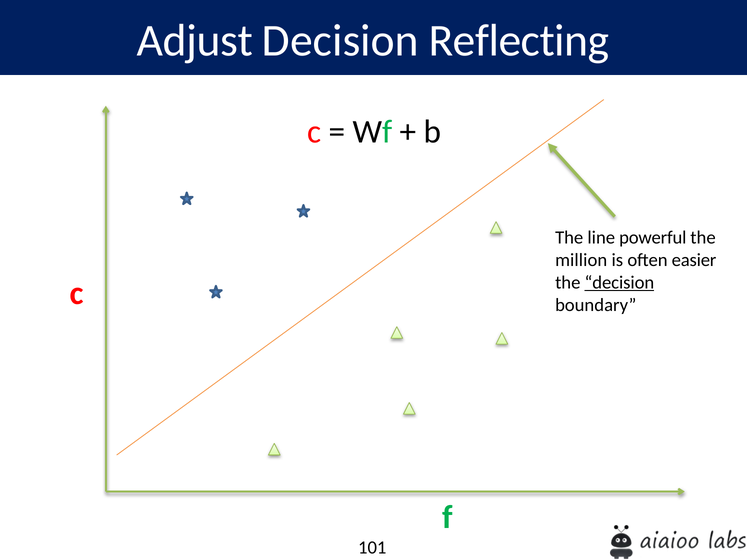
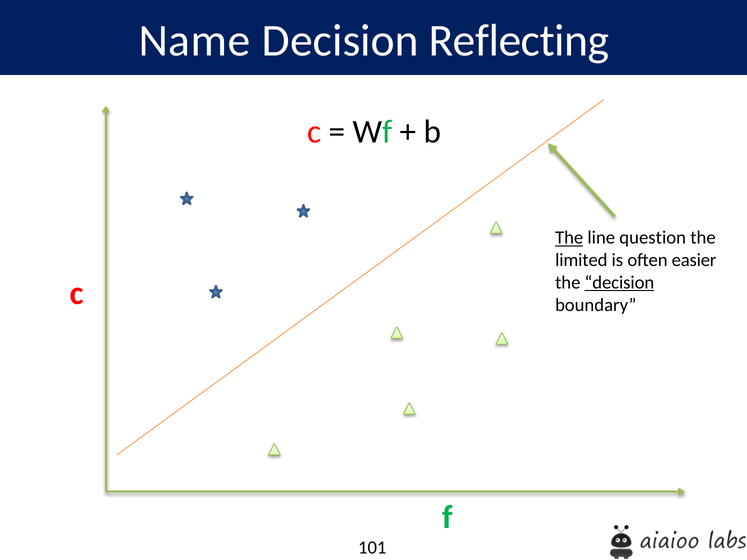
Adjust: Adjust -> Name
The at (569, 238) underline: none -> present
powerful: powerful -> question
million: million -> limited
